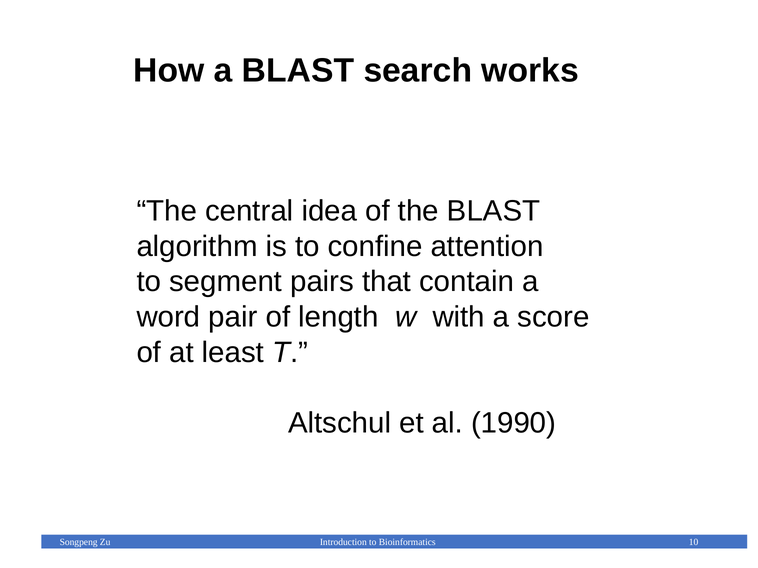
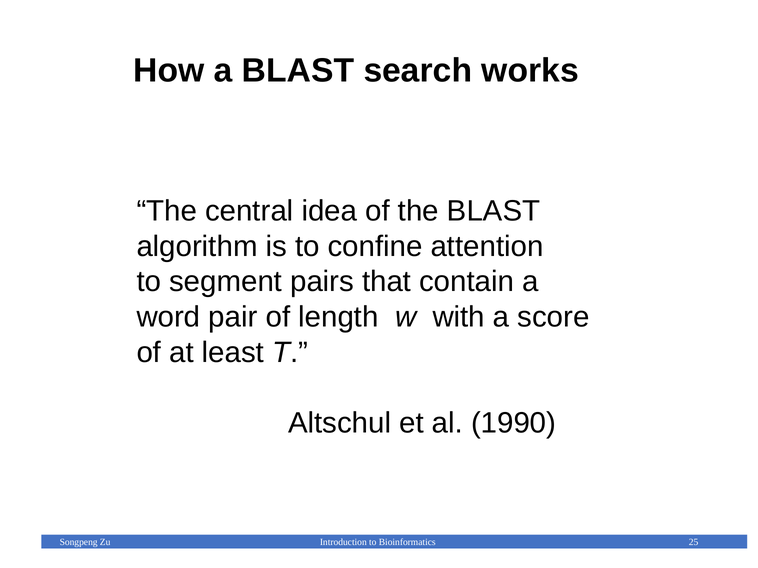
10: 10 -> 25
